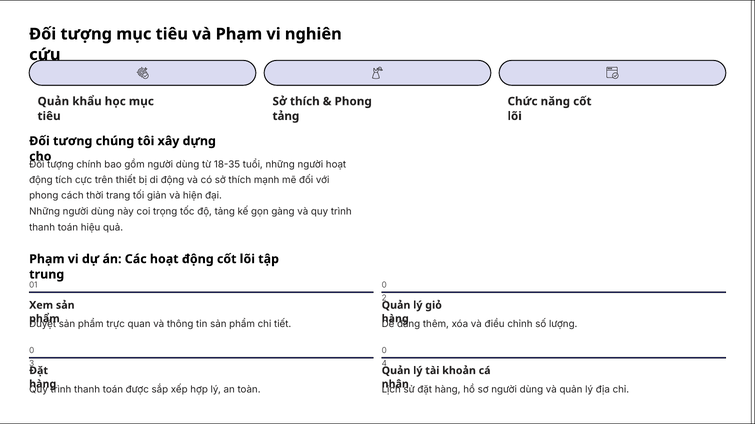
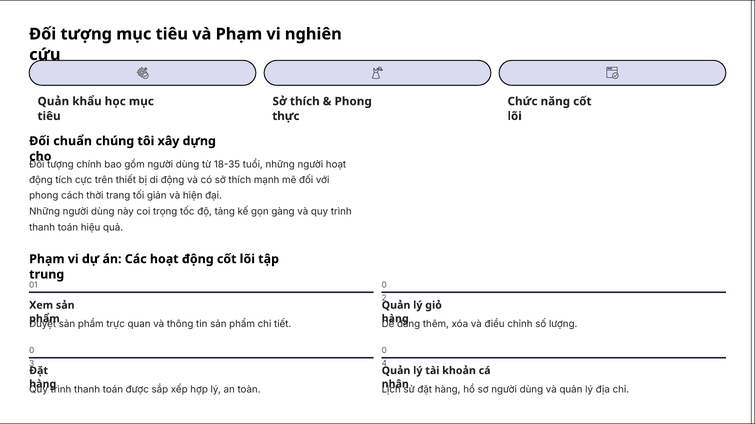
tảng at (286, 116): tảng -> thực
tương: tương -> chuẩn
